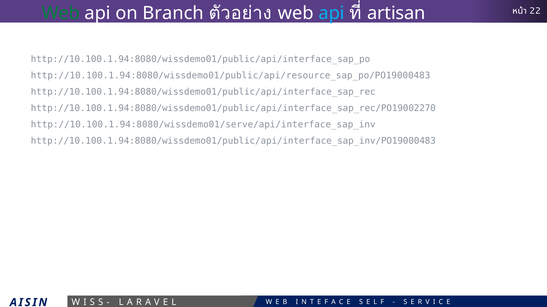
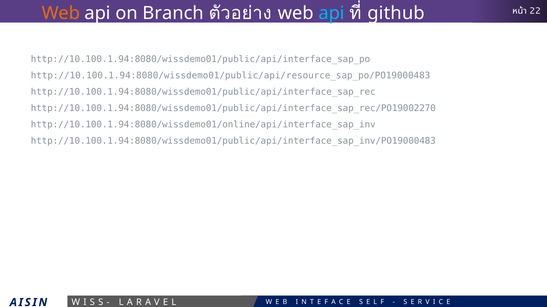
Web at (61, 13) colour: green -> orange
artisan: artisan -> github
http://10.100.1.94:8080/wissdemo01/serve/api/interface_sap_inv: http://10.100.1.94:8080/wissdemo01/serve/api/interface_sap_inv -> http://10.100.1.94:8080/wissdemo01/online/api/interface_sap_inv
